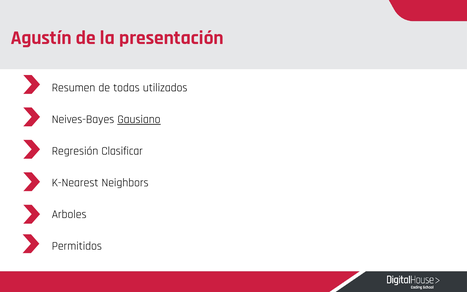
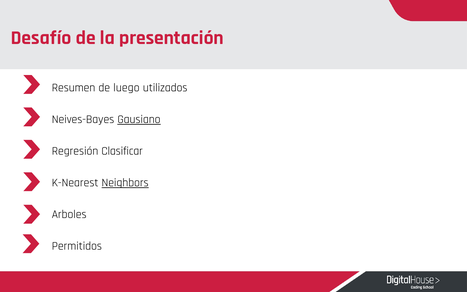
Agustín: Agustín -> Desafío
todas: todas -> luego
Neighbors underline: none -> present
